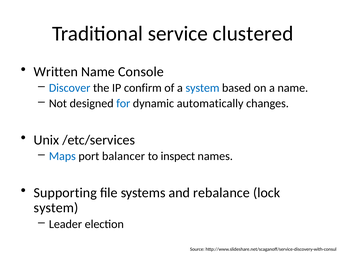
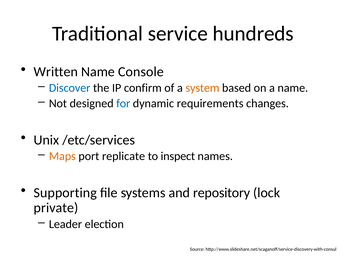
clustered: clustered -> hundreds
system at (202, 88) colour: blue -> orange
automatically: automatically -> requirements
Maps colour: blue -> orange
balancer: balancer -> replicate
rebalance: rebalance -> repository
system at (56, 207): system -> private
